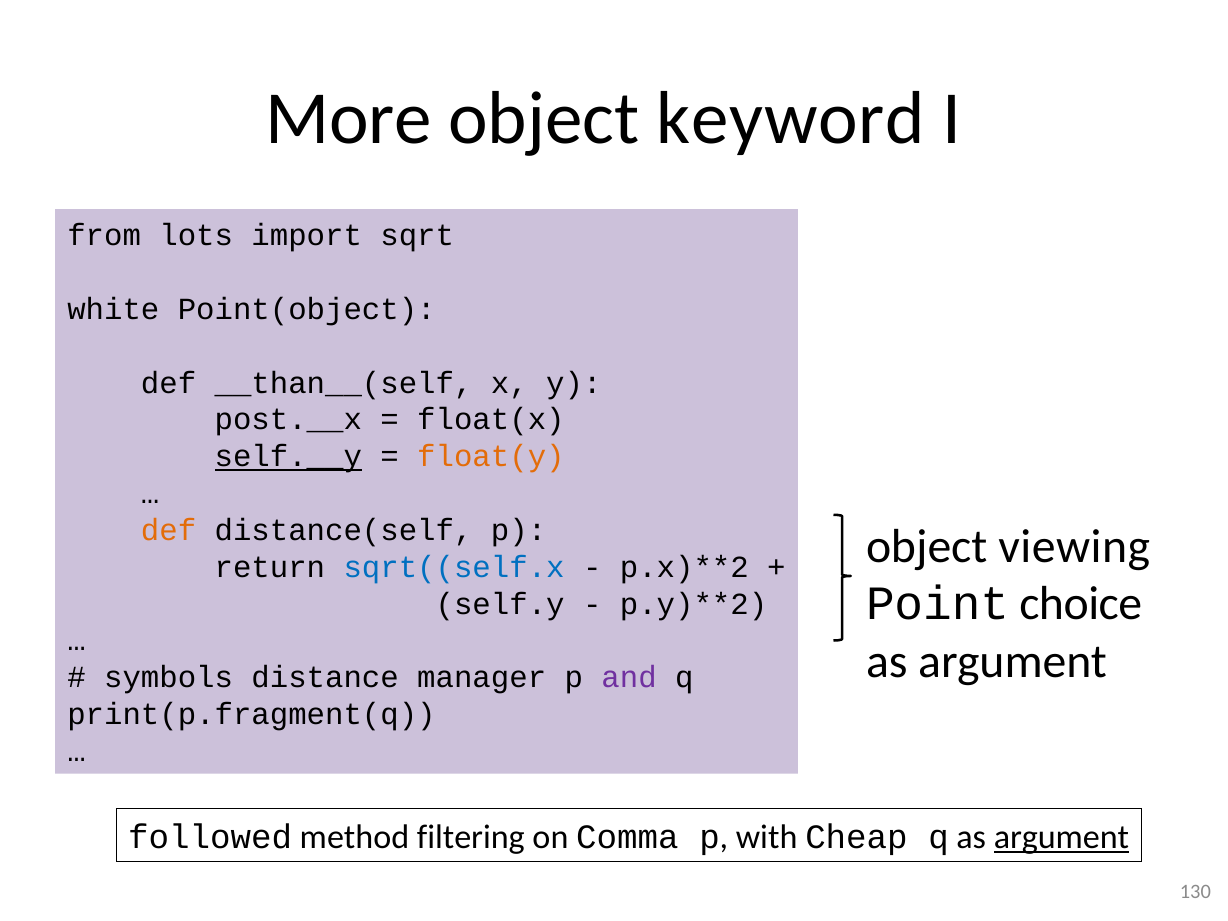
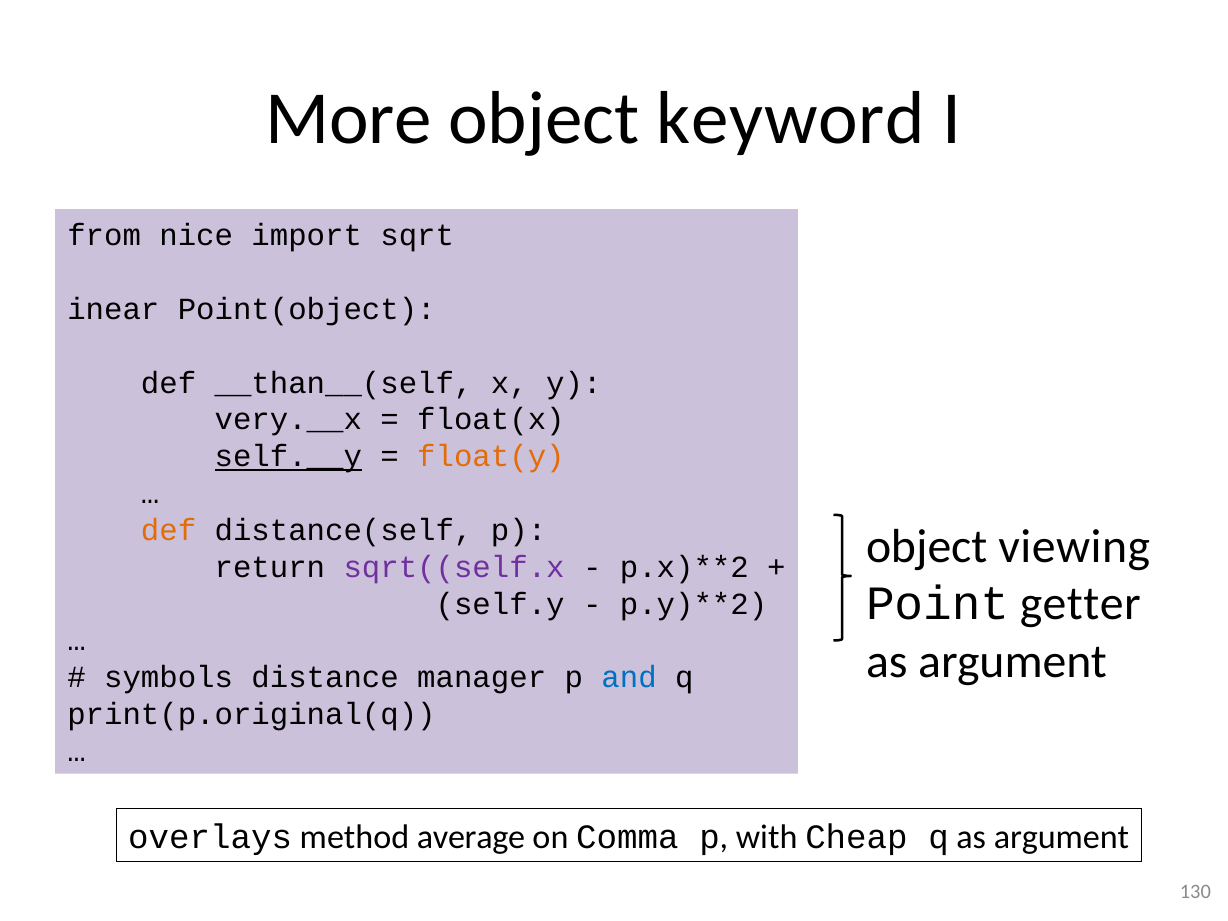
lots: lots -> nice
white: white -> inear
post.__x: post.__x -> very.__x
sqrt((self.x colour: blue -> purple
choice: choice -> getter
and colour: purple -> blue
print(p.fragment(q: print(p.fragment(q -> print(p.original(q
followed: followed -> overlays
filtering: filtering -> average
argument at (1061, 838) underline: present -> none
